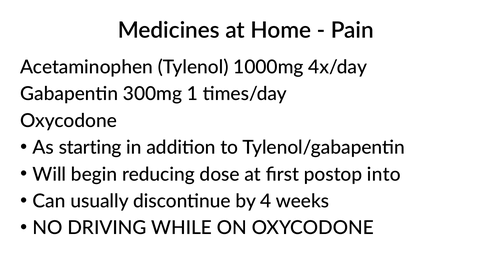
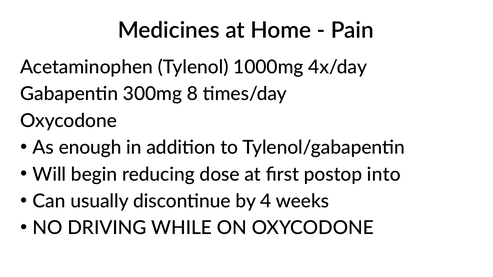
1: 1 -> 8
starting: starting -> enough
